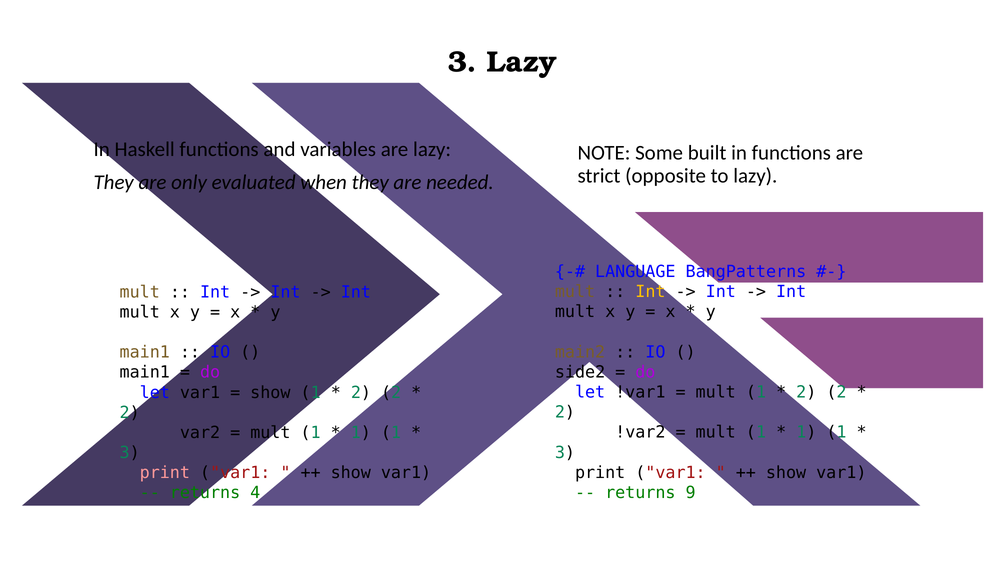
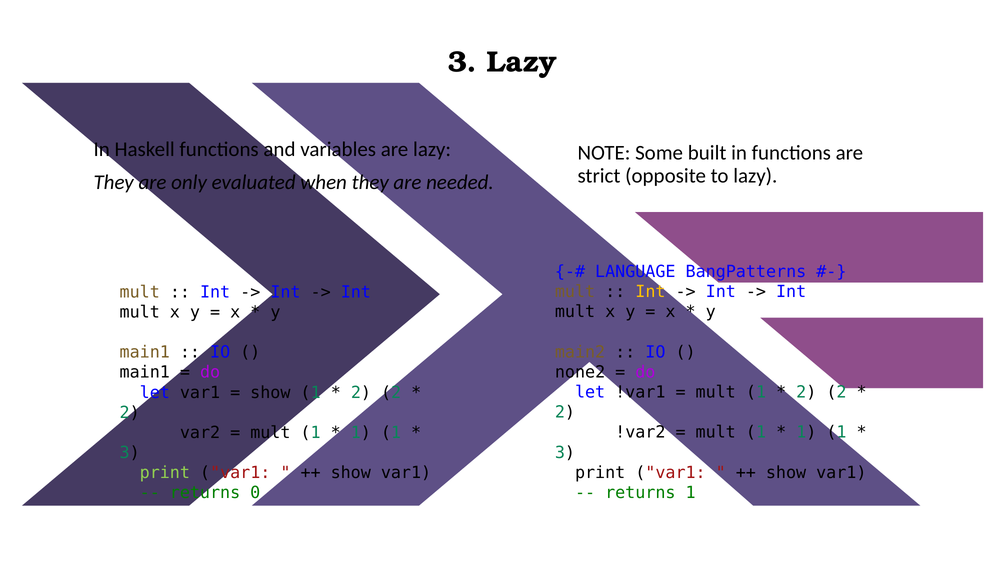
side2: side2 -> none2
print at (165, 473) colour: pink -> light green
returns 9: 9 -> 1
4: 4 -> 0
